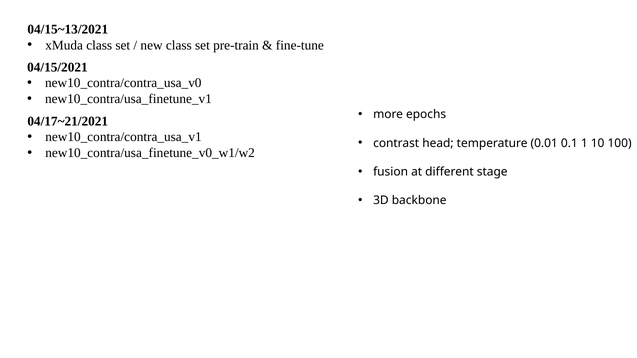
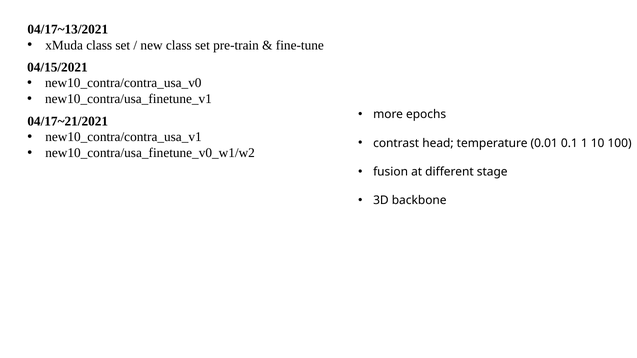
04/15~13/2021: 04/15~13/2021 -> 04/17~13/2021
